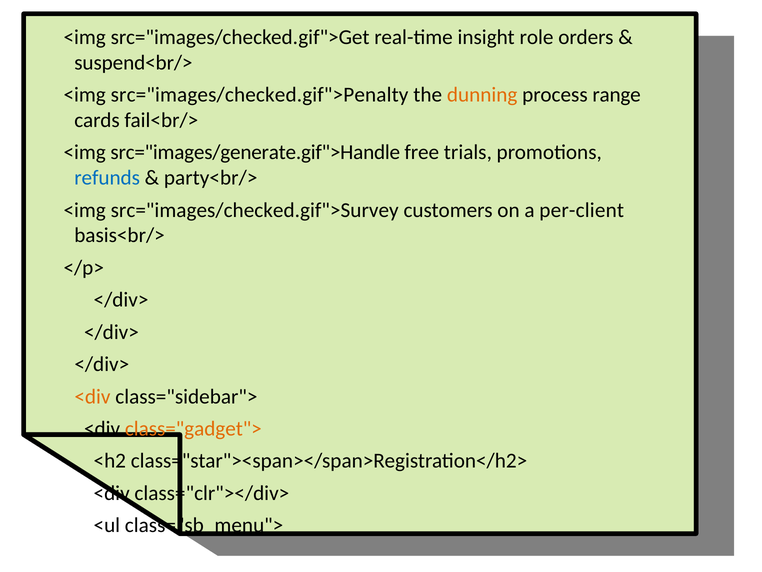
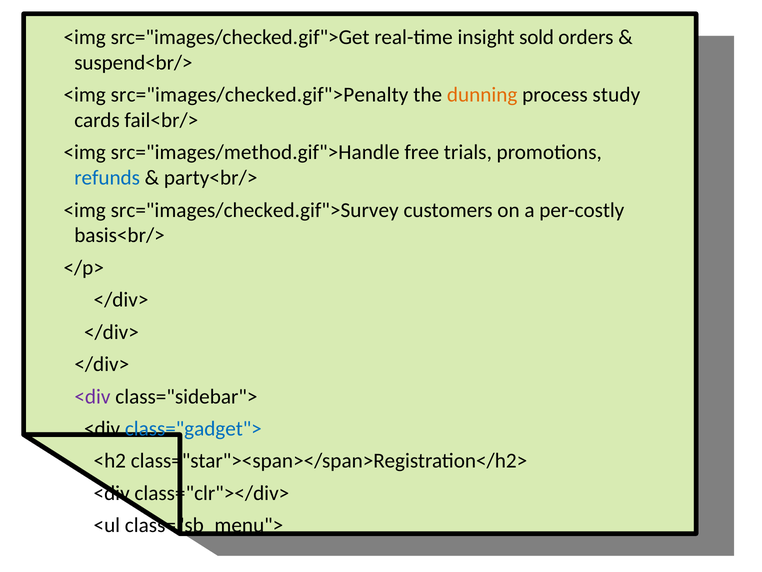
role: role -> sold
range: range -> study
src="images/generate.gif">Handle: src="images/generate.gif">Handle -> src="images/method.gif">Handle
per-client: per-client -> per-costly
<div at (92, 396) colour: orange -> purple
class="gadget"> colour: orange -> blue
